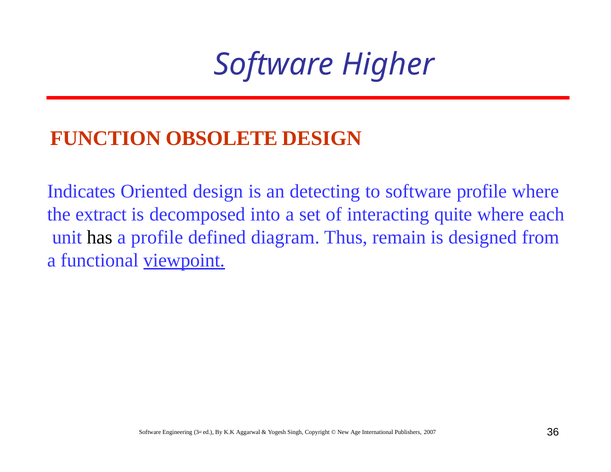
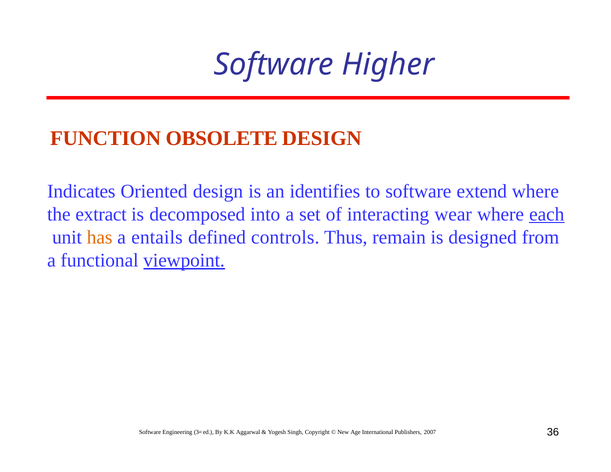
detecting: detecting -> identifies
software profile: profile -> extend
quite: quite -> wear
each underline: none -> present
has colour: black -> orange
a profile: profile -> entails
diagram: diagram -> controls
